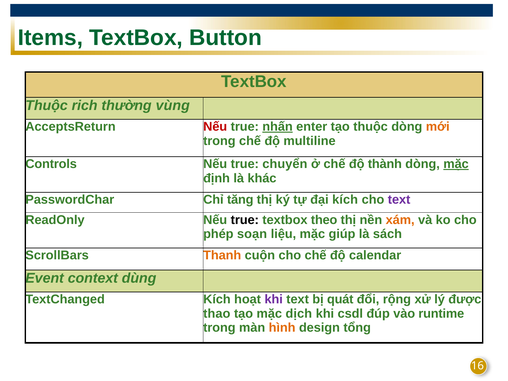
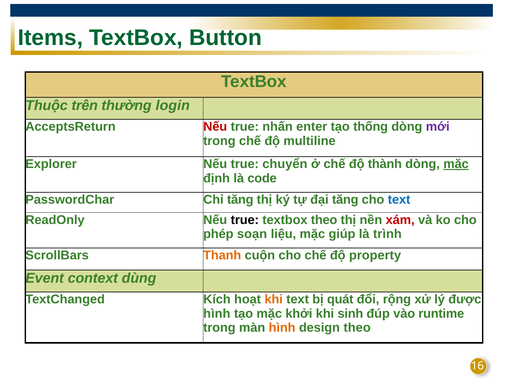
rich: rich -> trên
vùng: vùng -> login
nhấn underline: present -> none
tạo thuộc: thuộc -> thống
mới colour: orange -> purple
Controls: Controls -> Explorer
khác: khác -> code
đại kích: kích -> tăng
text at (399, 200) colour: purple -> blue
xám colour: orange -> red
sách: sách -> trình
calendar: calendar -> property
khi at (274, 299) colour: purple -> orange
thao at (217, 314): thao -> hình
dịch: dịch -> khởi
csdl: csdl -> sinh
design tổng: tổng -> theo
